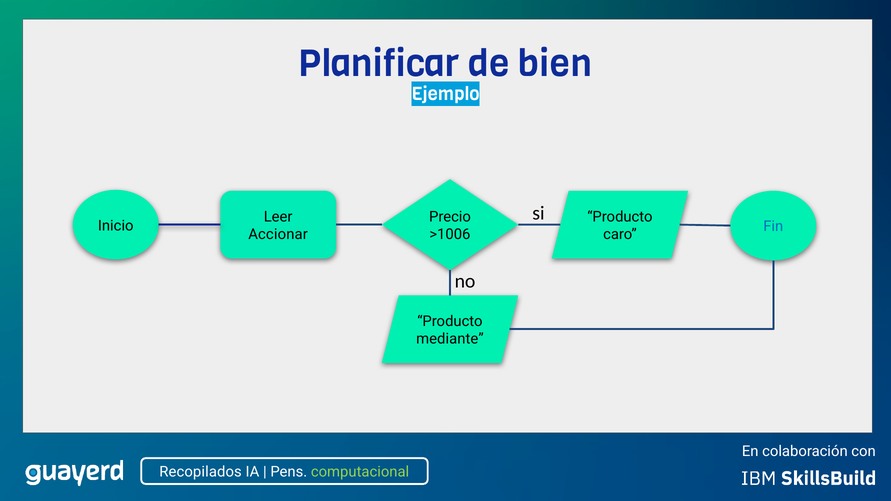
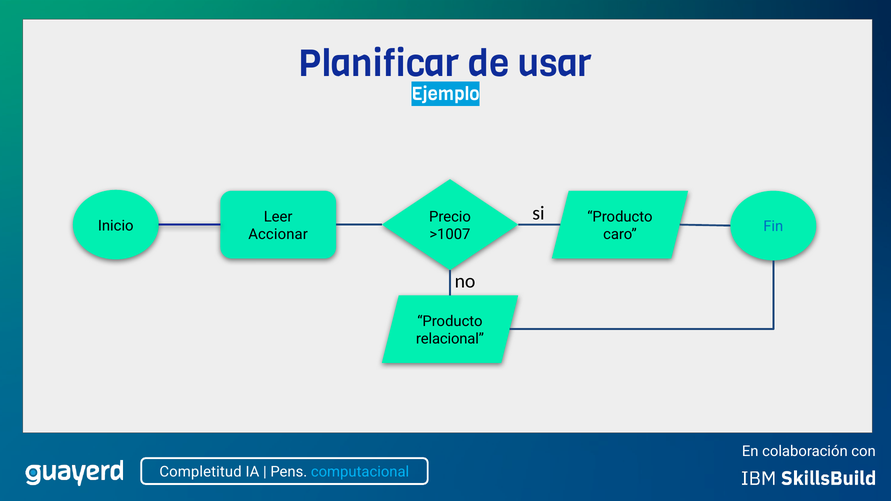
bien: bien -> usar
>1006: >1006 -> >1007
mediante: mediante -> relacional
Recopilados: Recopilados -> Completitud
computacional colour: light green -> light blue
